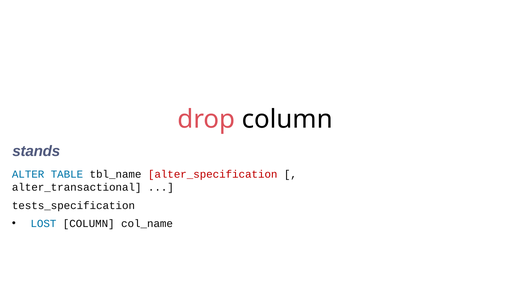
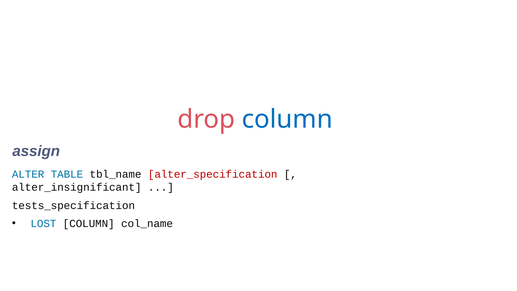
column at (287, 119) colour: black -> blue
stands: stands -> assign
alter_transactional: alter_transactional -> alter_insignificant
